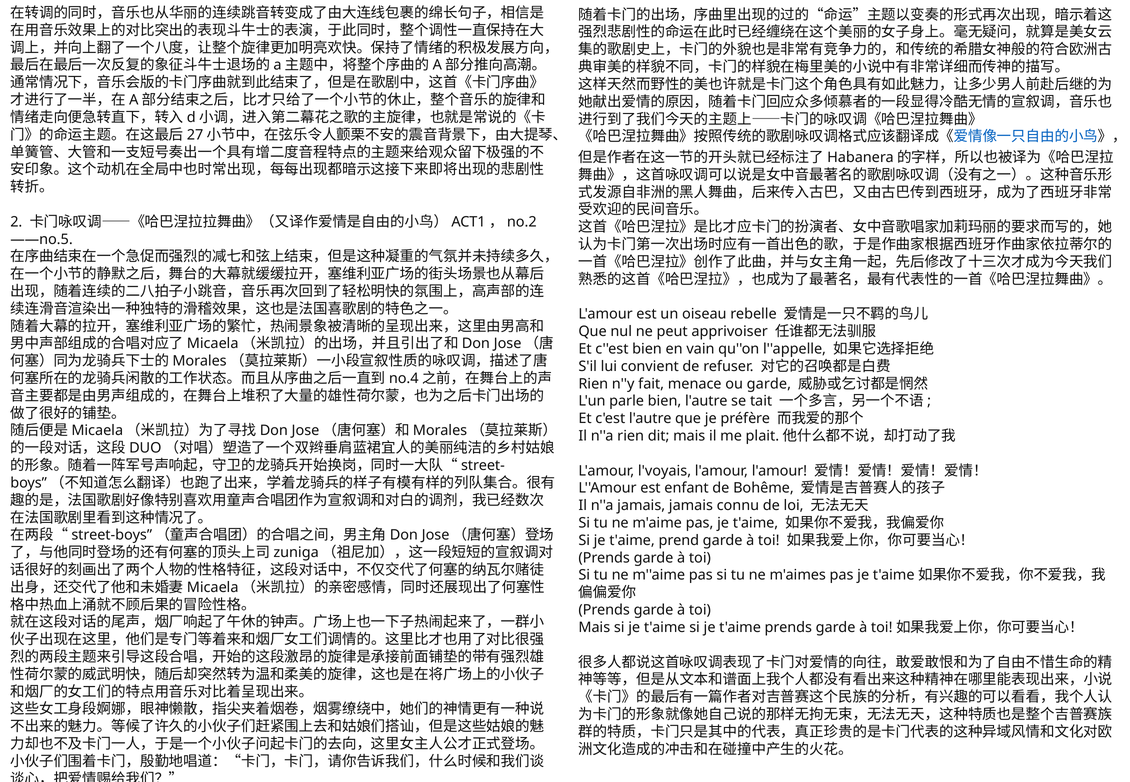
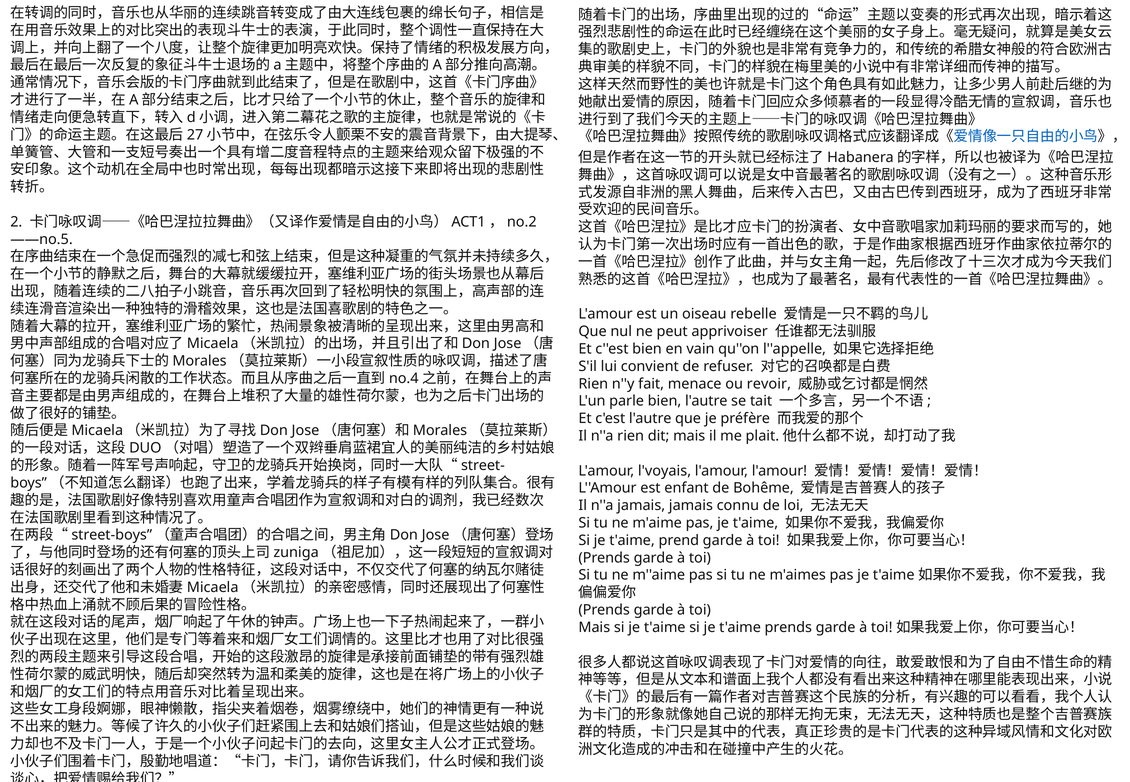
ou garde: garde -> revoir
